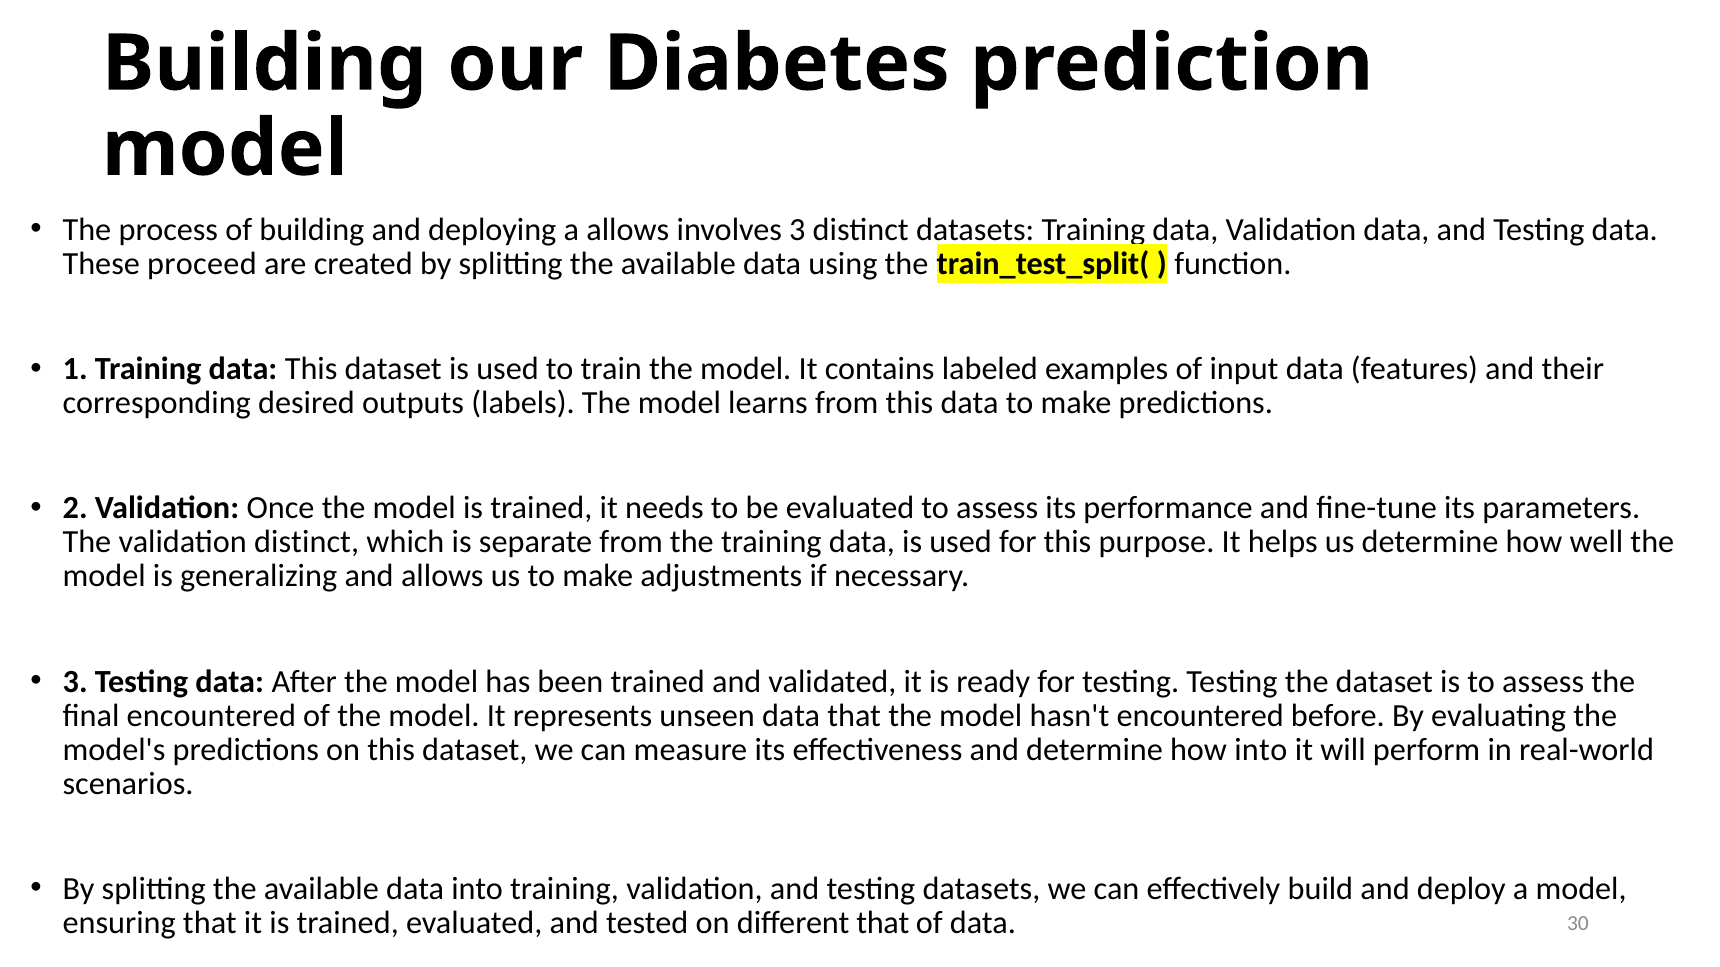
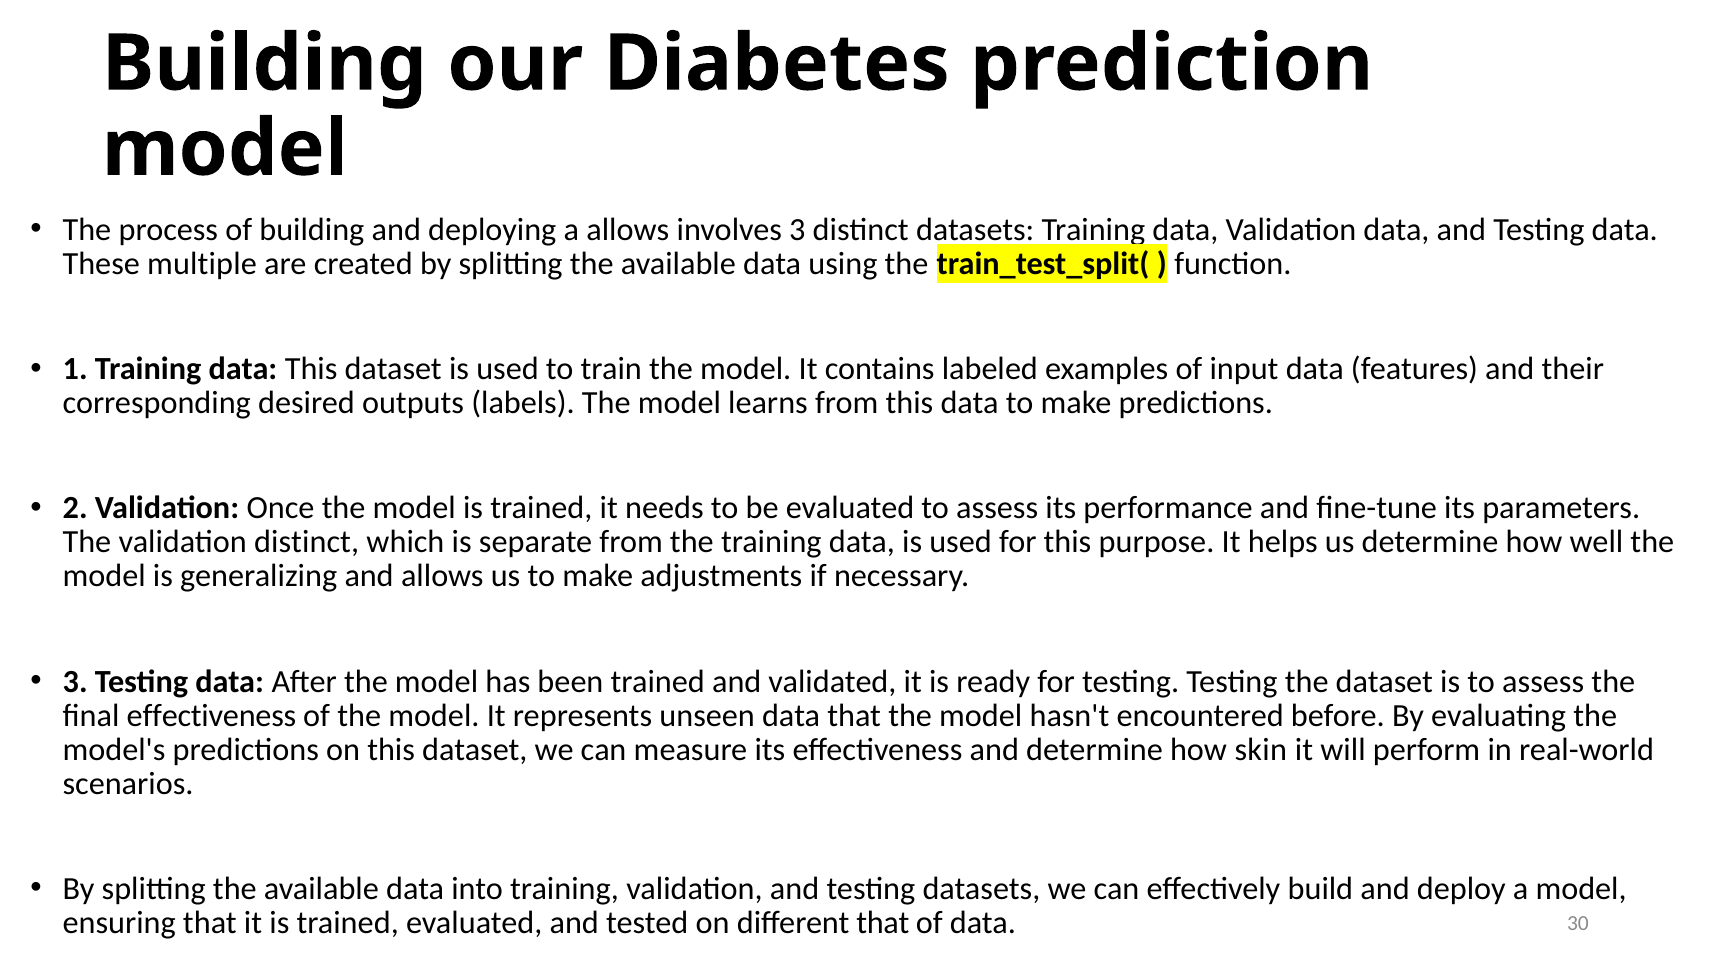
proceed: proceed -> multiple
final encountered: encountered -> effectiveness
how into: into -> skin
